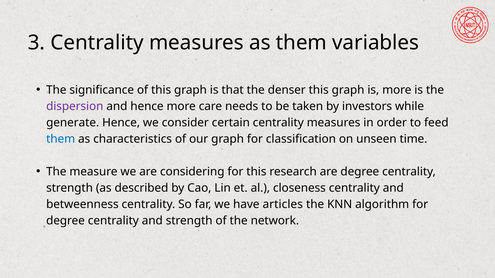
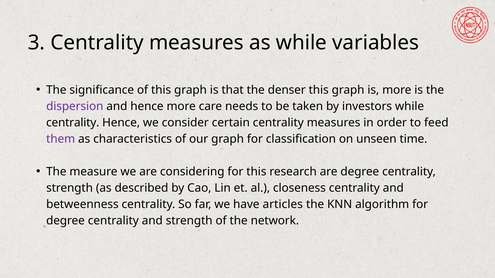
as them: them -> while
generate at (73, 123): generate -> centrality
them at (61, 139) colour: blue -> purple
